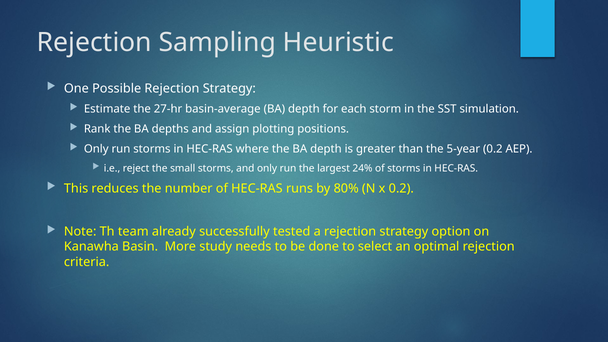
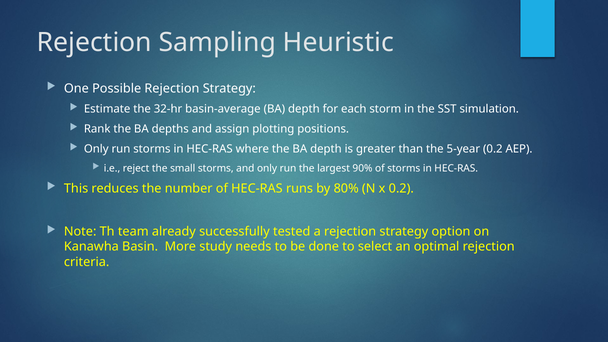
27-hr: 27-hr -> 32-hr
24%: 24% -> 90%
